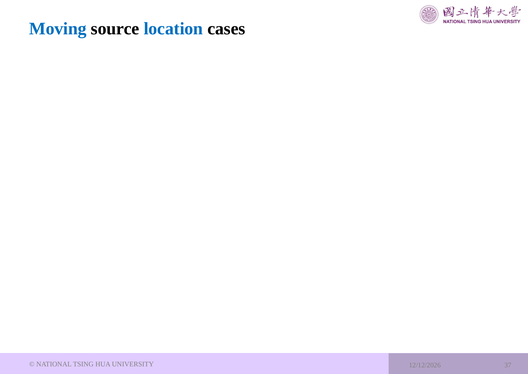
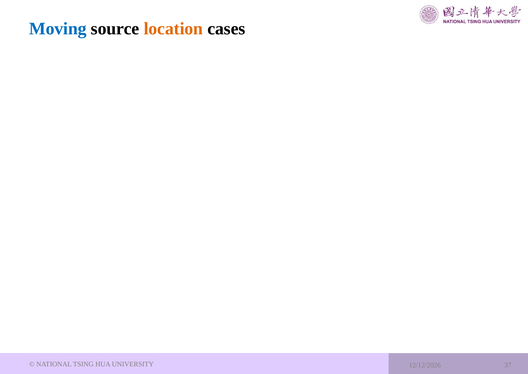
location colour: blue -> orange
